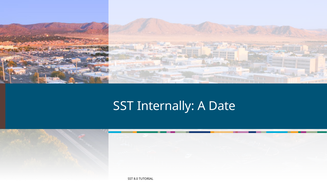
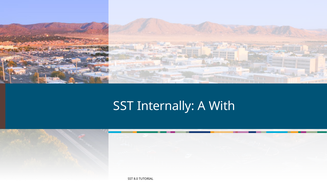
Date: Date -> With
